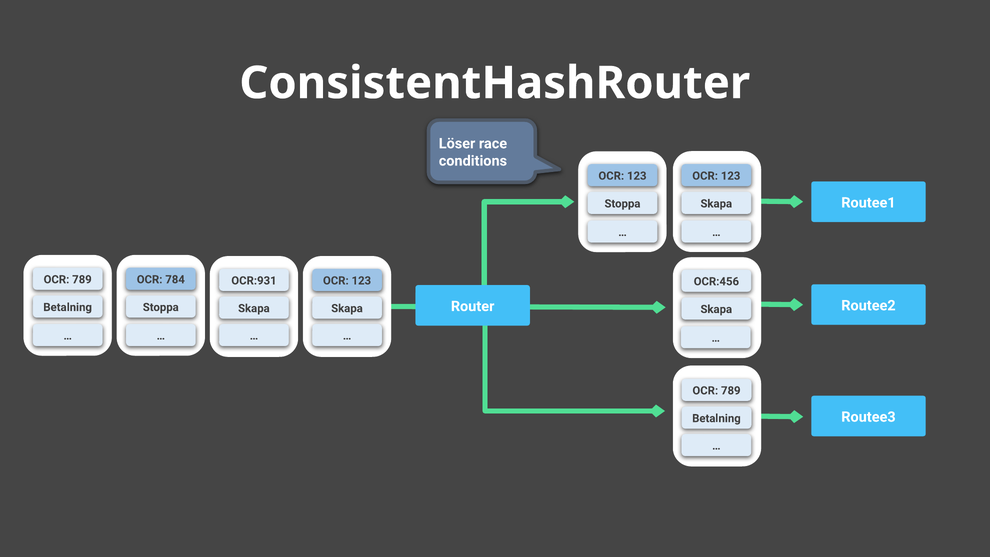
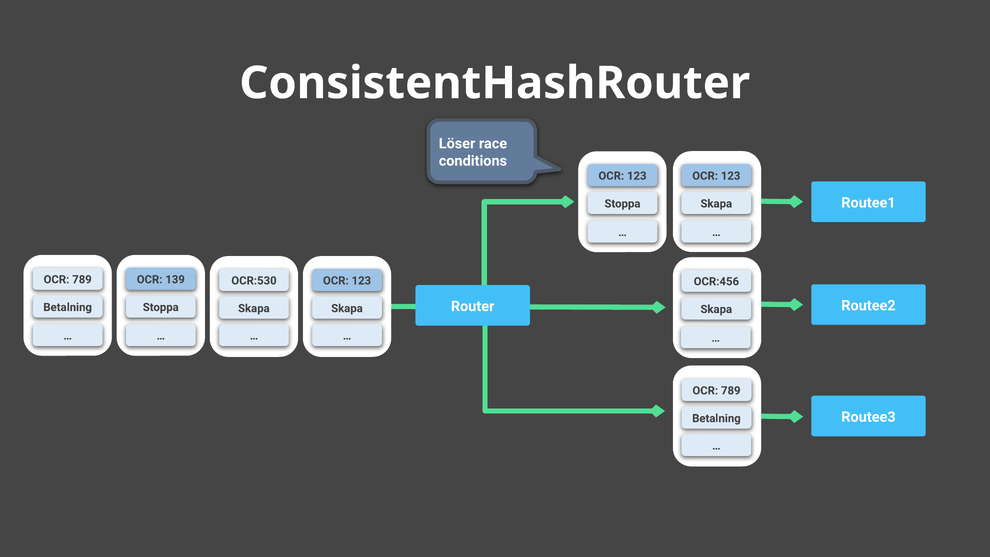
784: 784 -> 139
OCR:931: OCR:931 -> OCR:530
